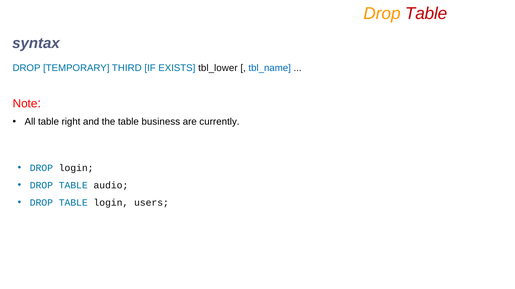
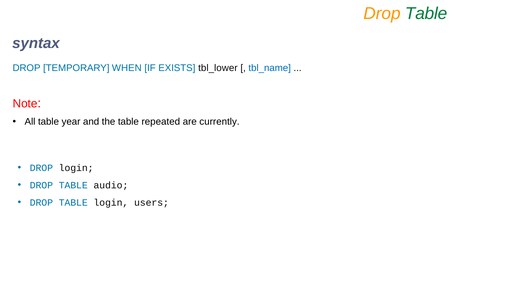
Table at (426, 13) colour: red -> green
THIRD: THIRD -> WHEN
right: right -> year
business: business -> repeated
